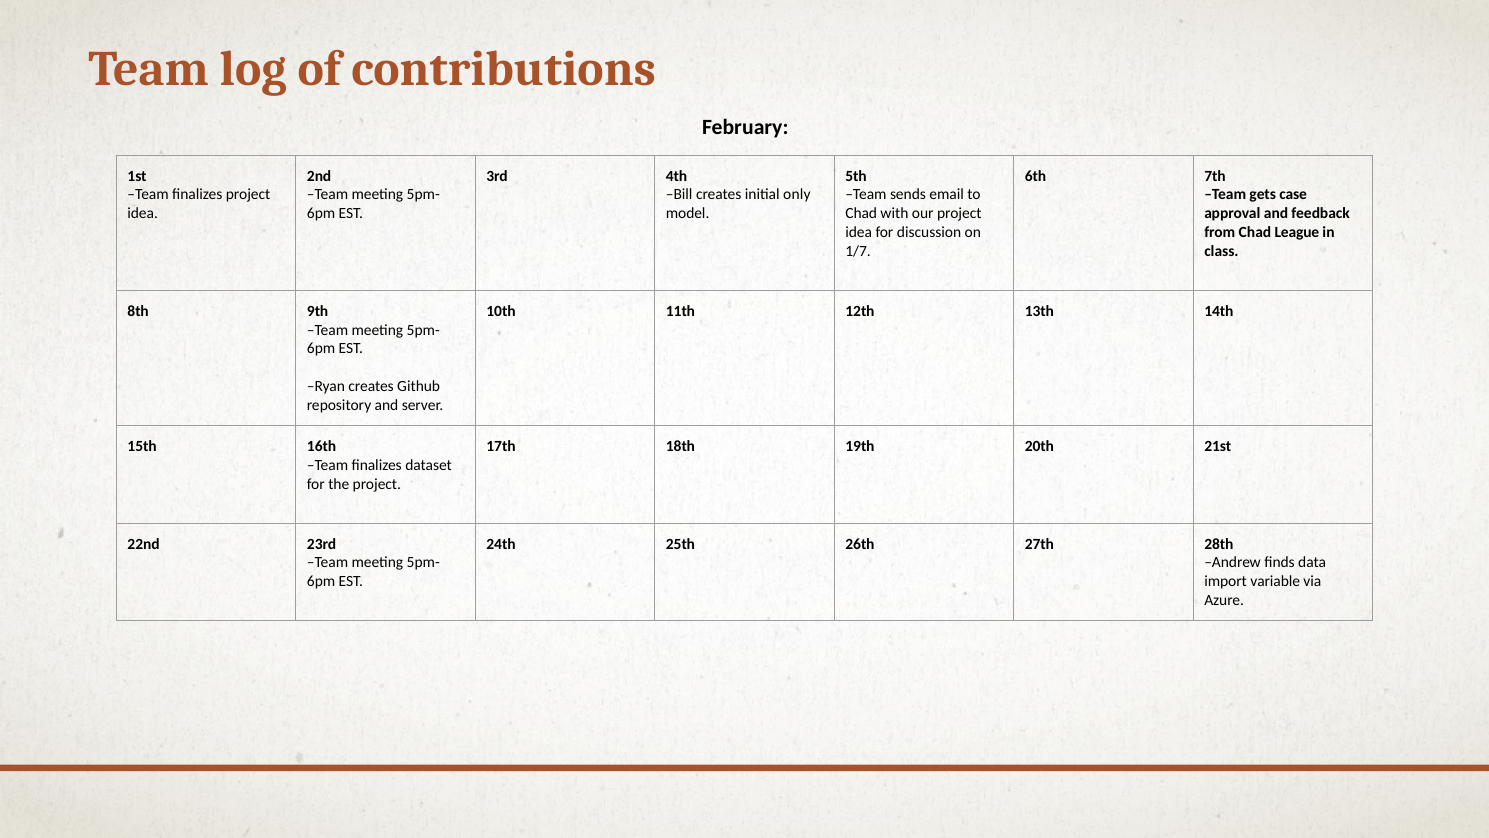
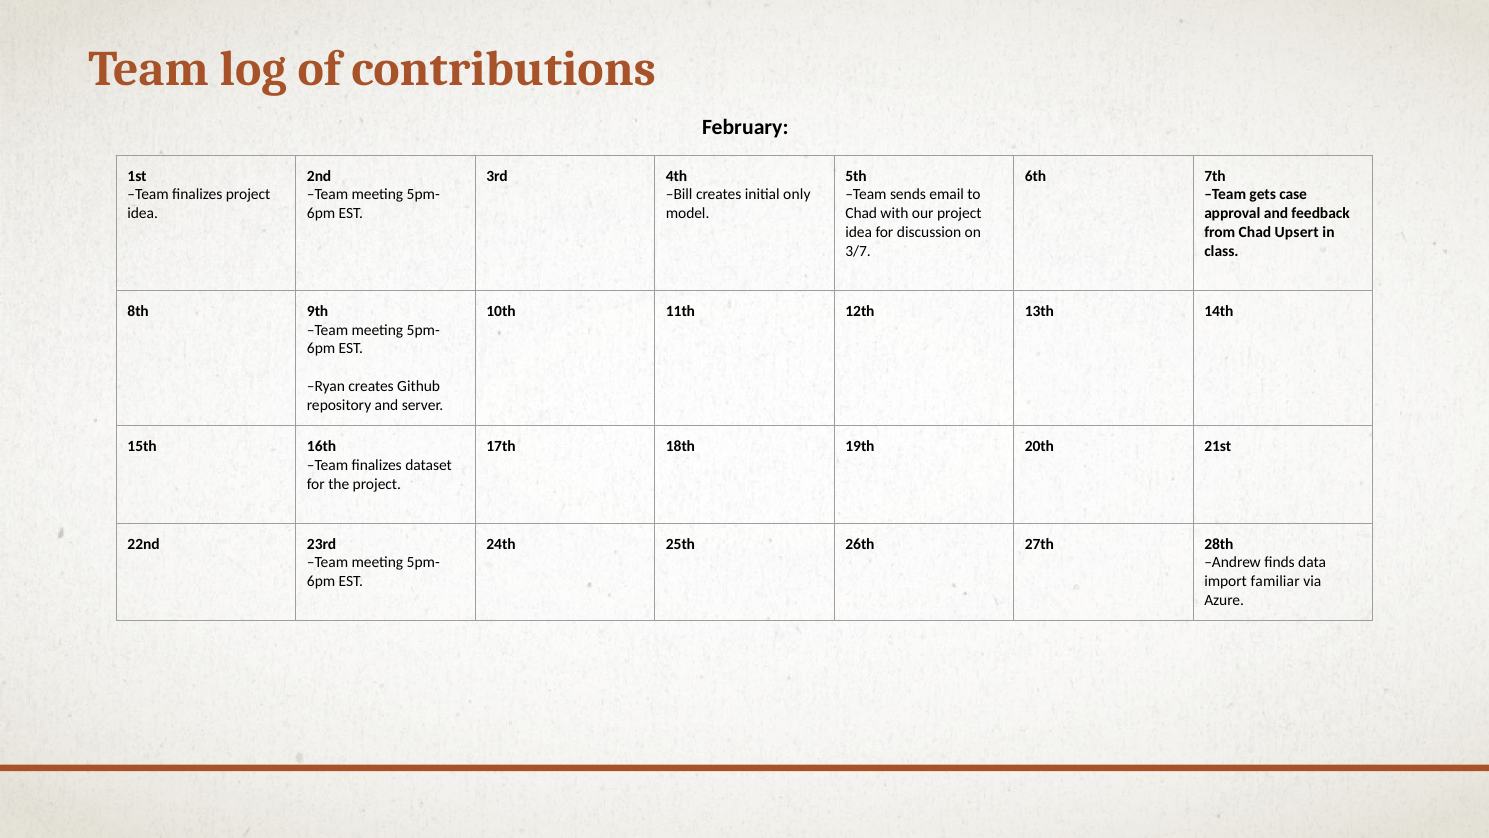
League: League -> Upsert
1/7: 1/7 -> 3/7
variable: variable -> familiar
